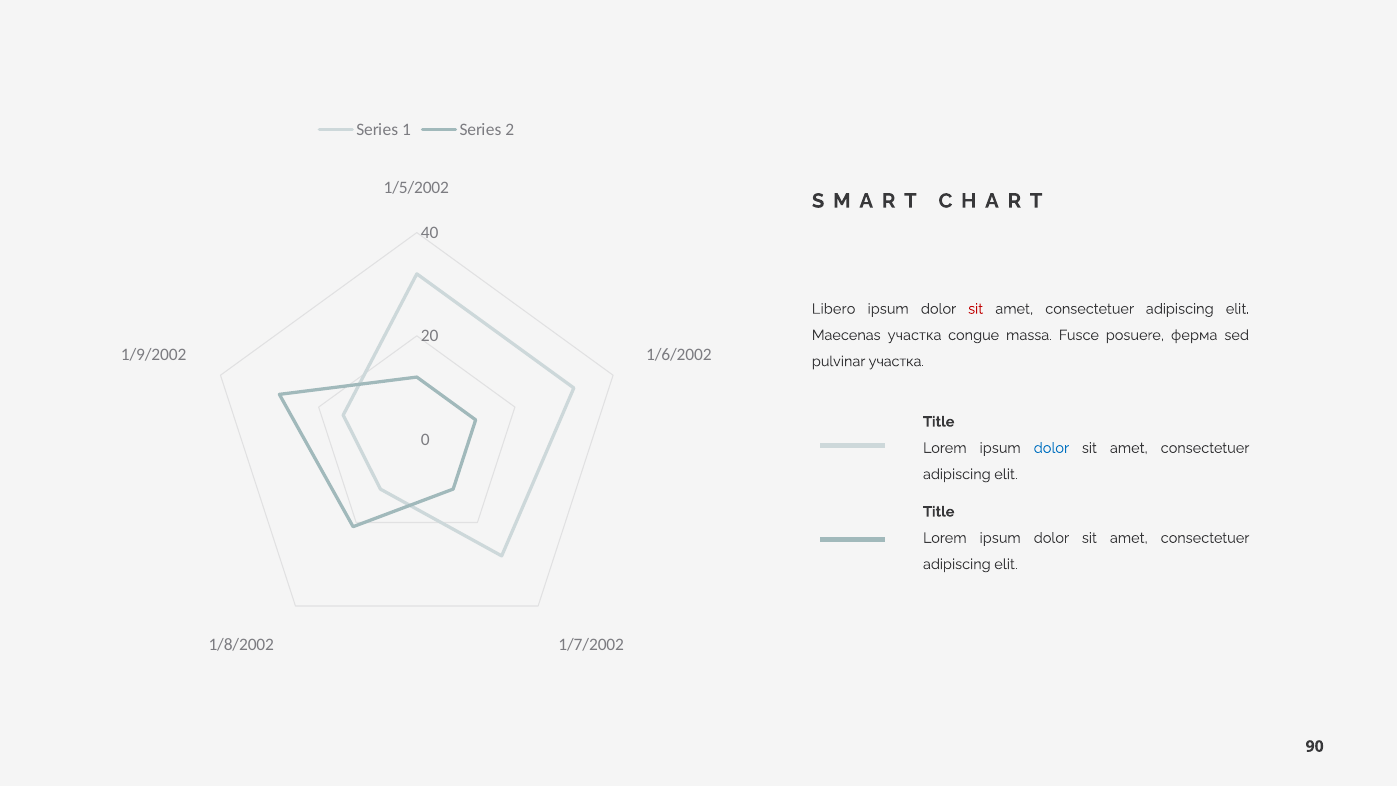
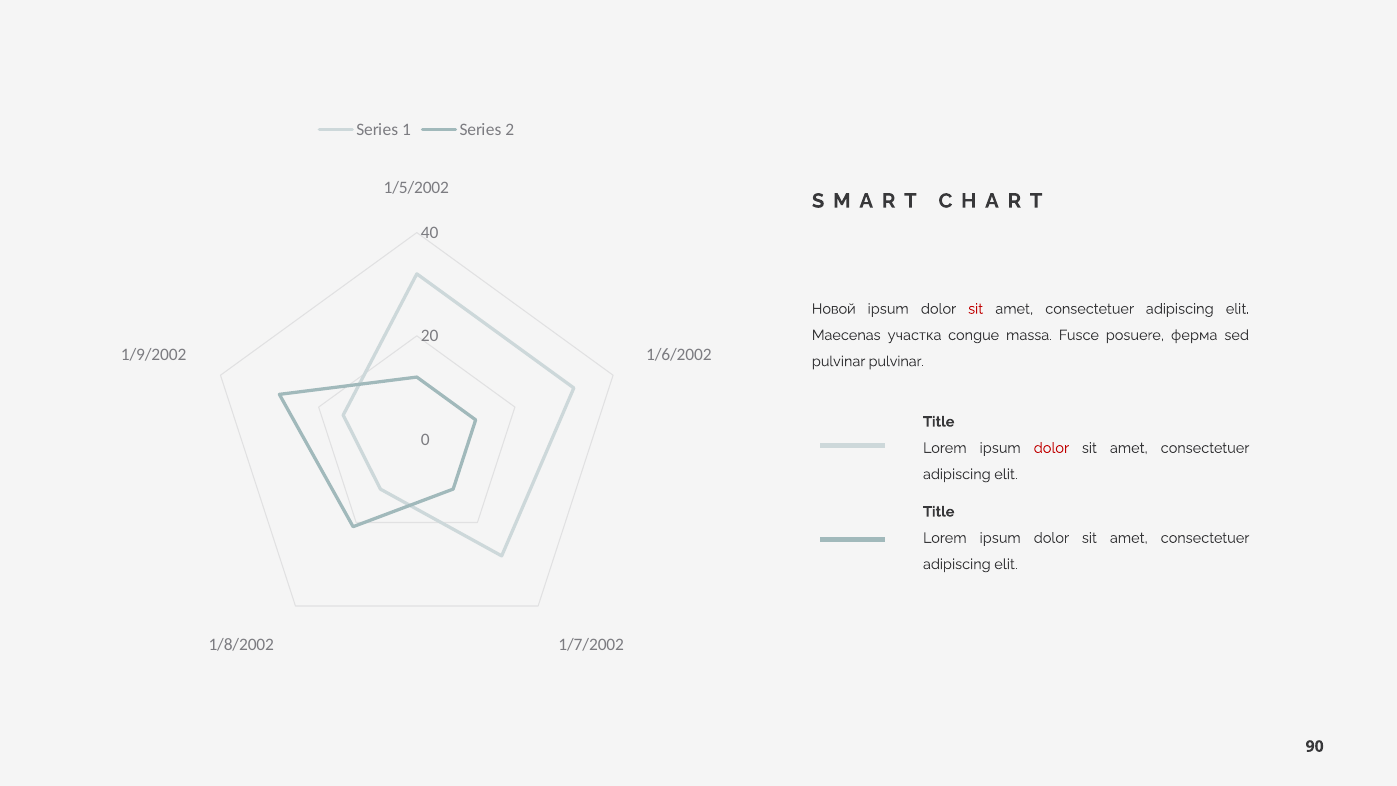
Libero: Libero -> Новой
pulvinar участка: участка -> pulvinar
dolor at (1051, 448) colour: blue -> red
